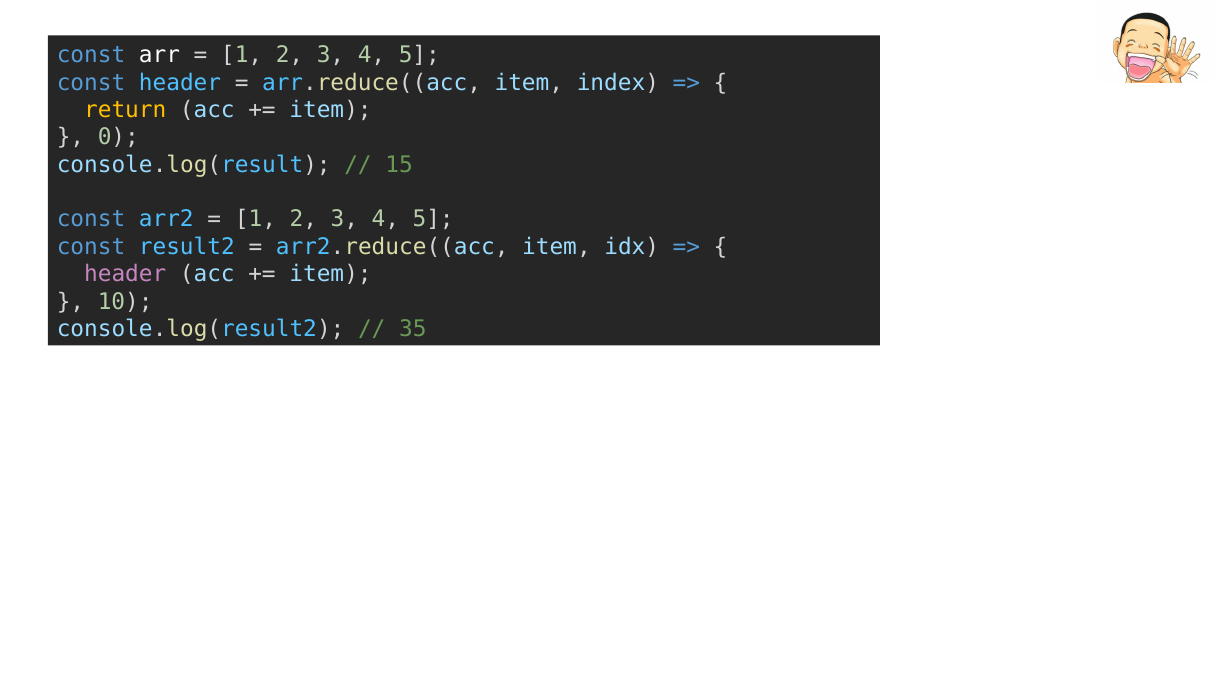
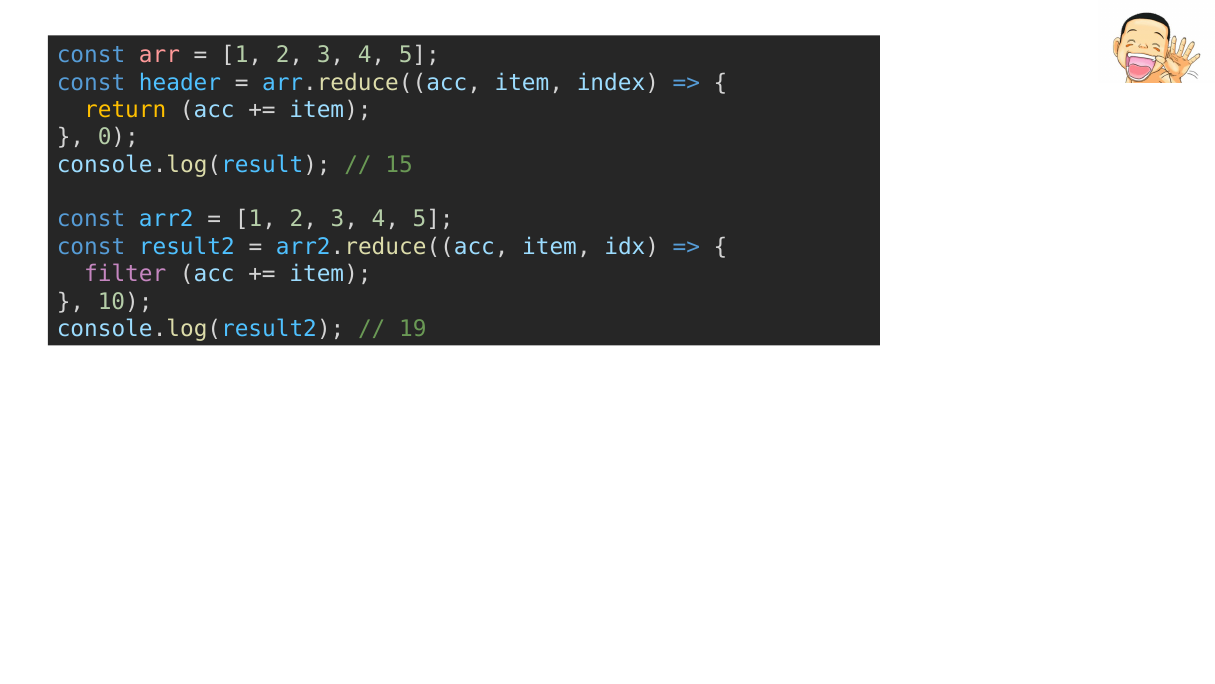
arr colour: white -> pink
header at (125, 274): header -> filter
35: 35 -> 19
